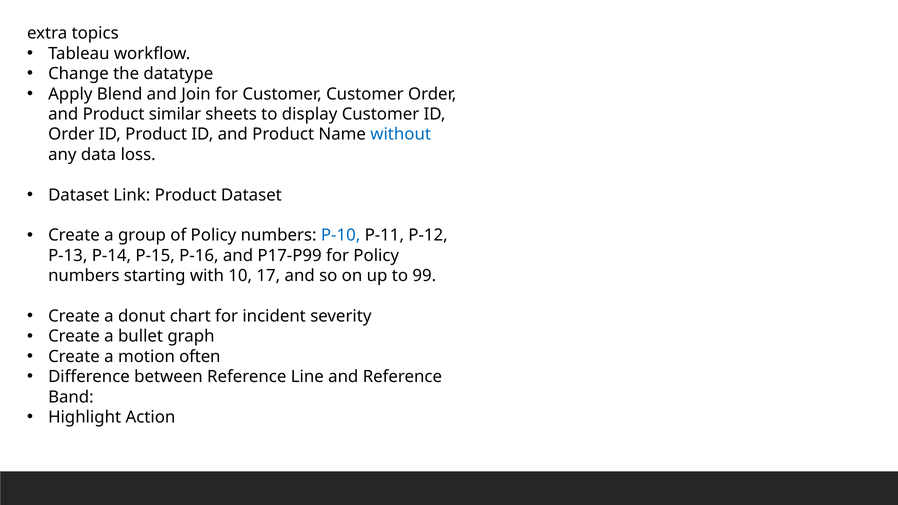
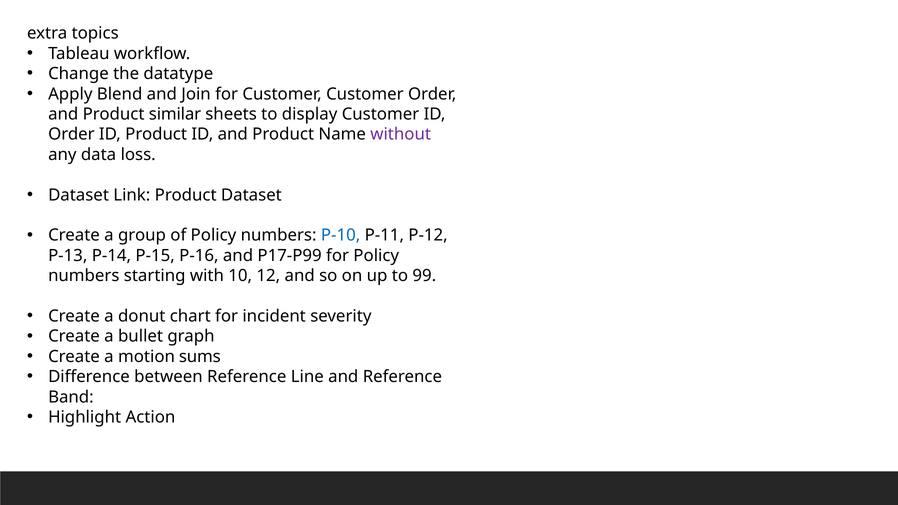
without colour: blue -> purple
17: 17 -> 12
often: often -> sums
